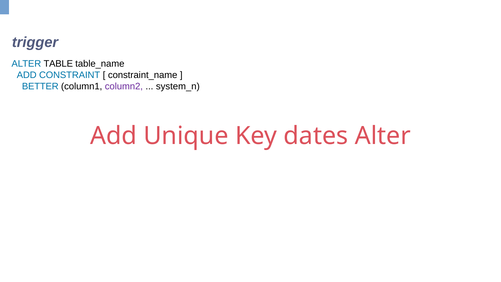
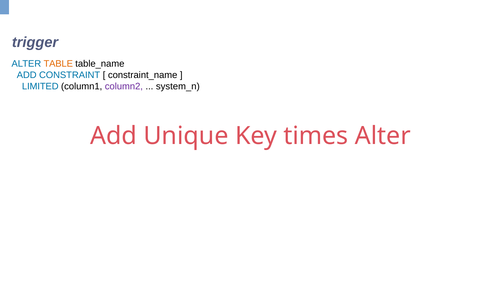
TABLE colour: black -> orange
BETTER: BETTER -> LIMITED
dates: dates -> times
